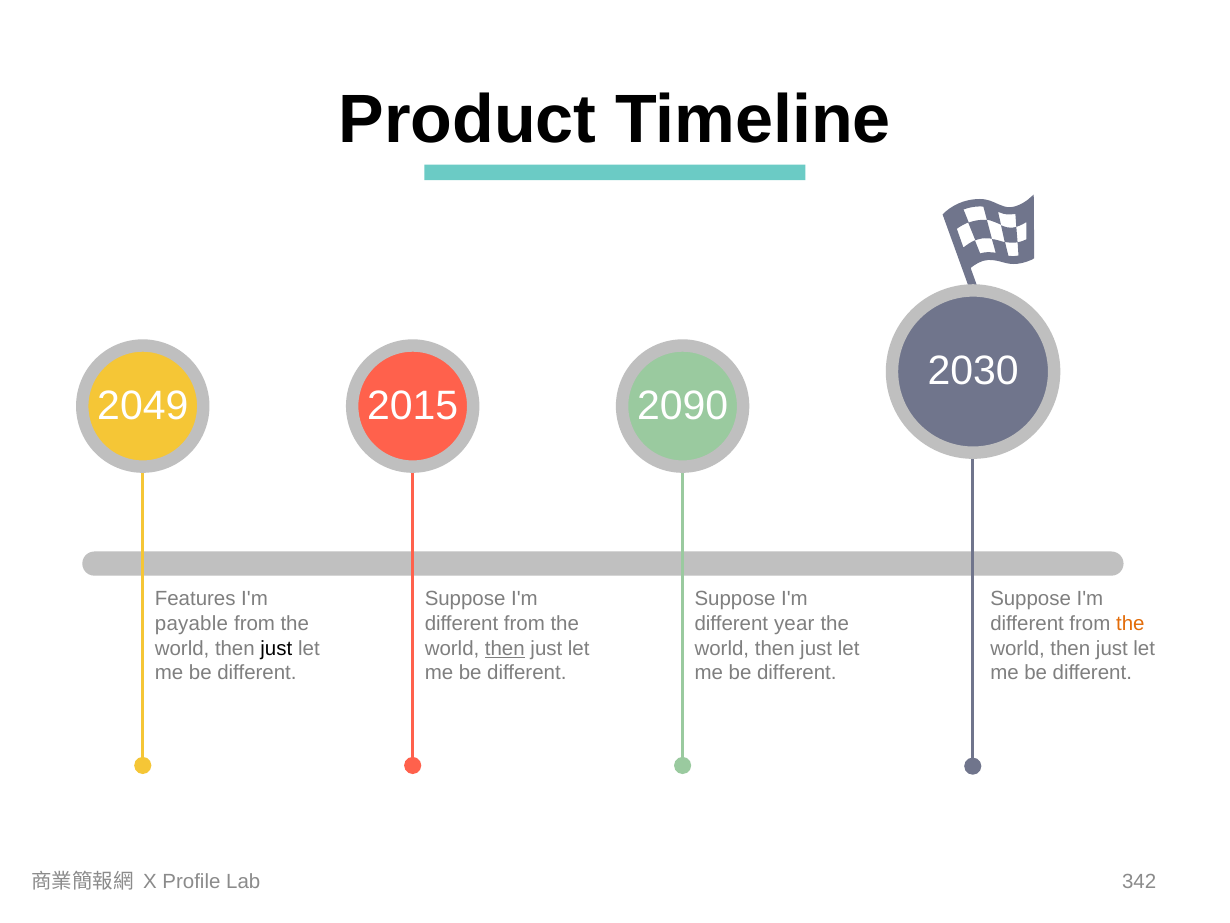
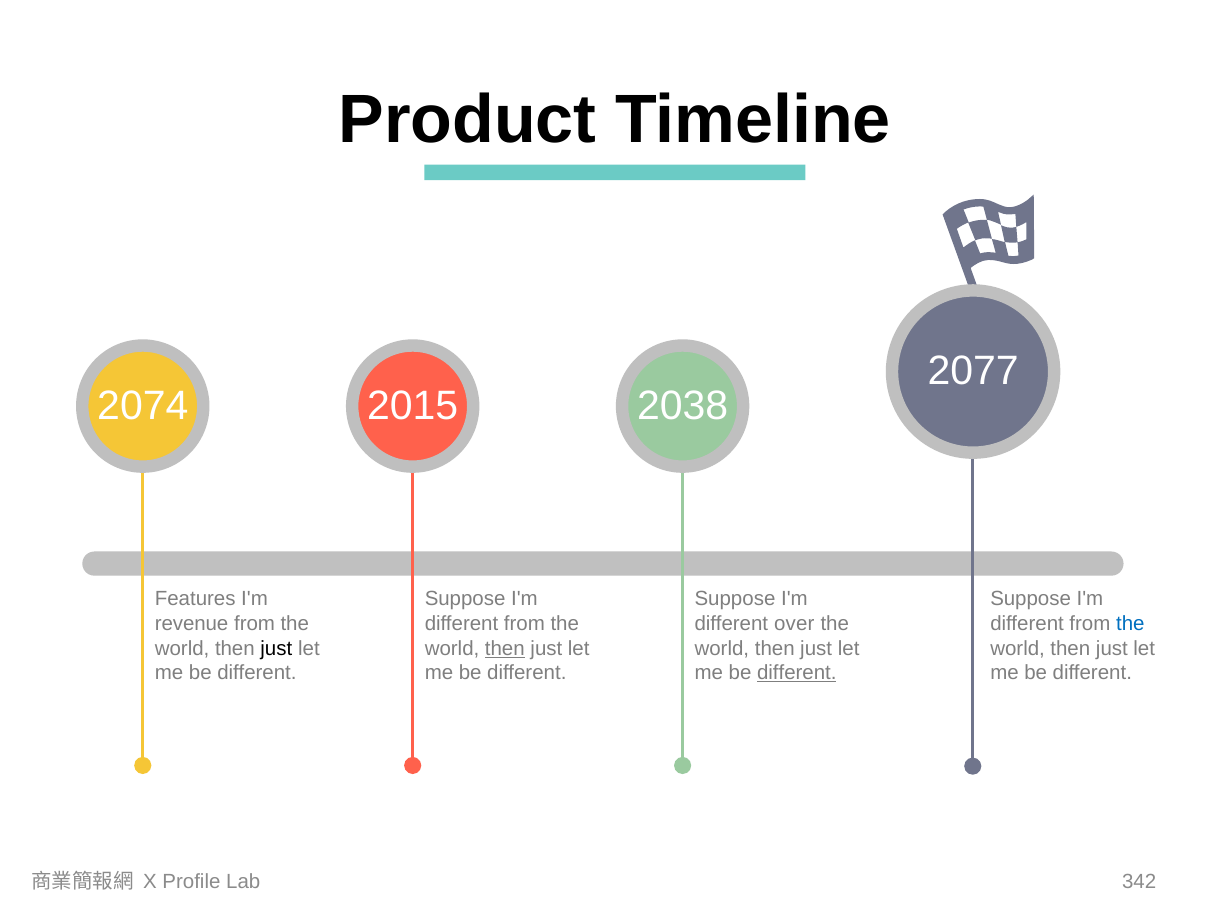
2030: 2030 -> 2077
2049: 2049 -> 2074
2090: 2090 -> 2038
payable: payable -> revenue
year: year -> over
the at (1130, 623) colour: orange -> blue
different at (797, 673) underline: none -> present
